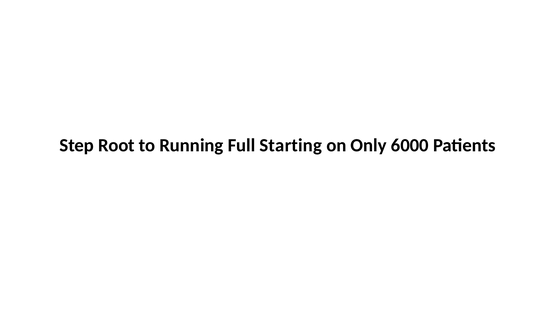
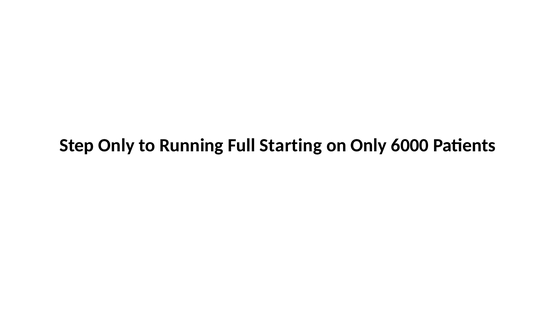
Step Root: Root -> Only
